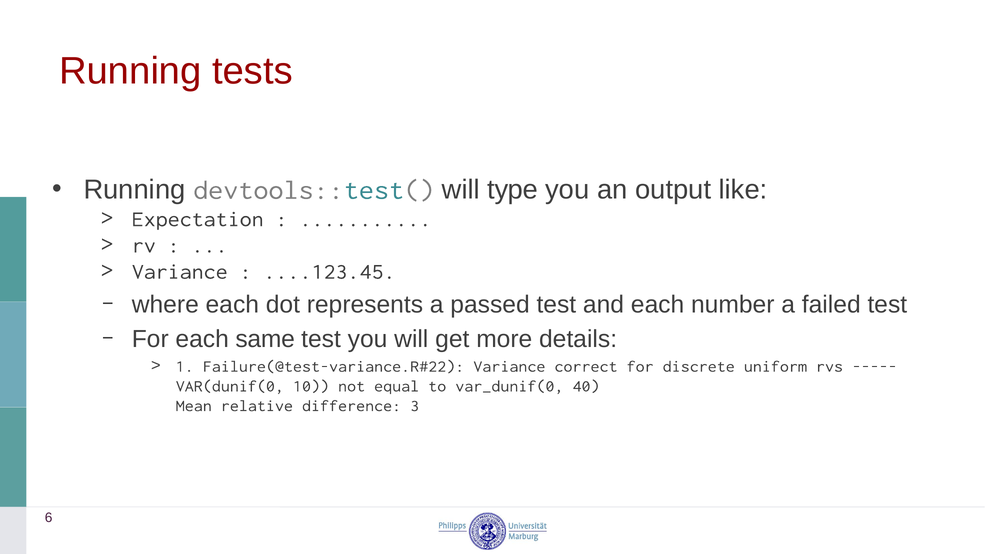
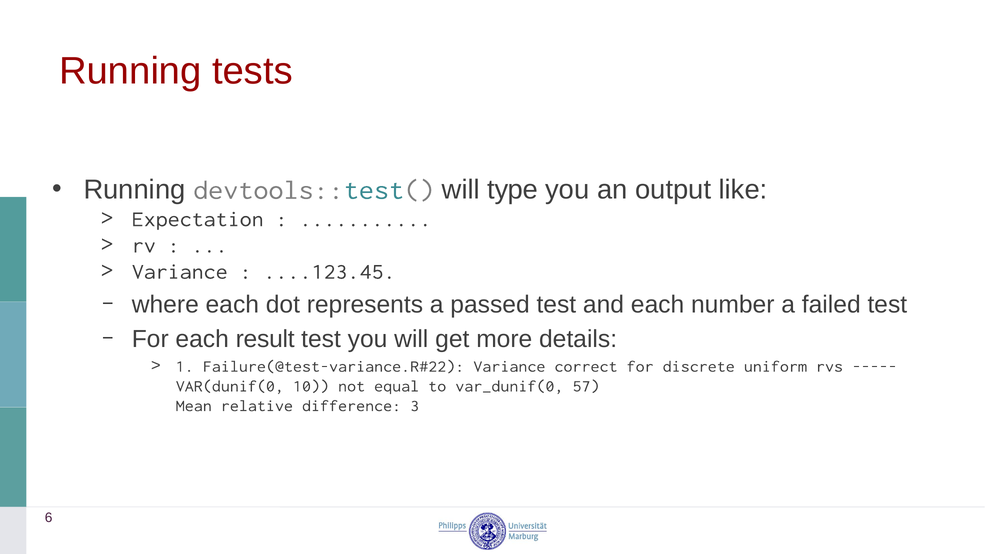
same: same -> result
40: 40 -> 57
